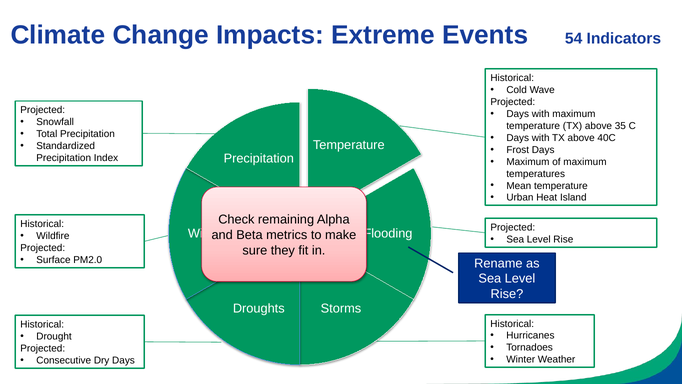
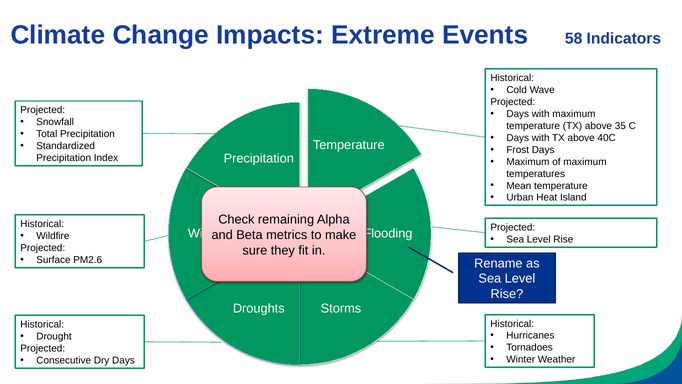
54: 54 -> 58
PM2.0: PM2.0 -> PM2.6
